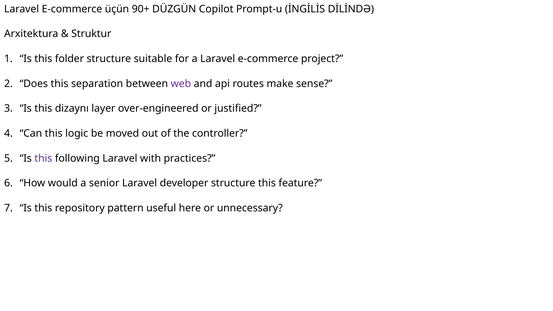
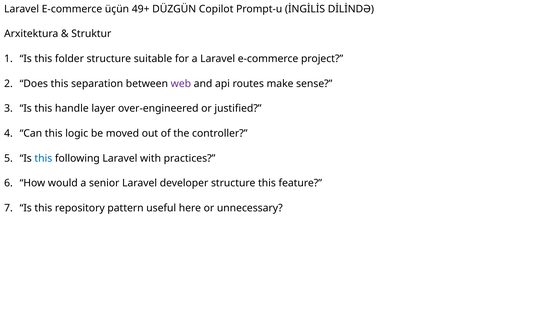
90+: 90+ -> 49+
dizaynı: dizaynı -> handle
this at (43, 158) colour: purple -> blue
